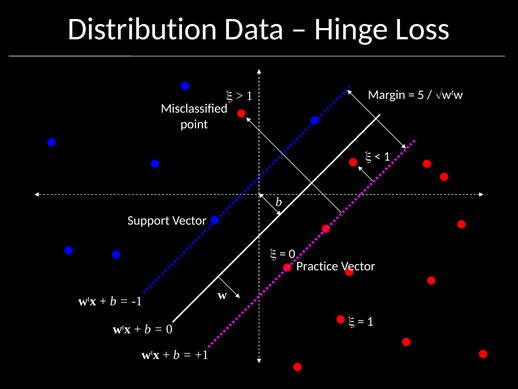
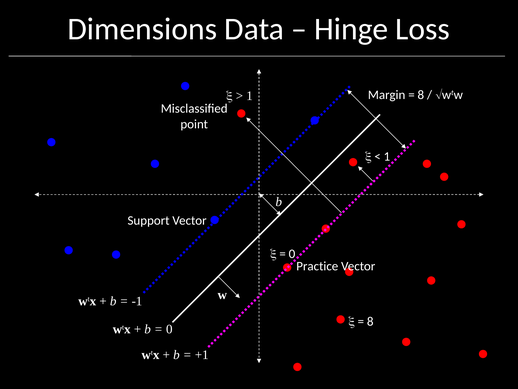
Distribution: Distribution -> Dimensions
5 at (421, 95): 5 -> 8
1 at (370, 321): 1 -> 8
